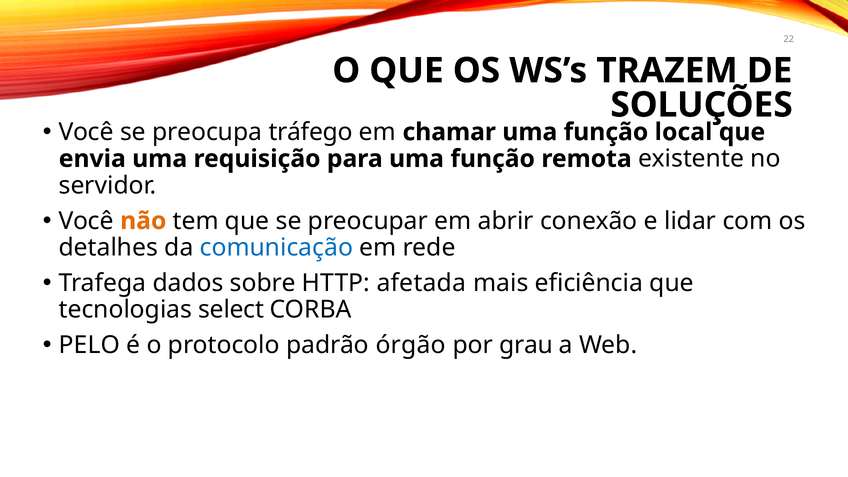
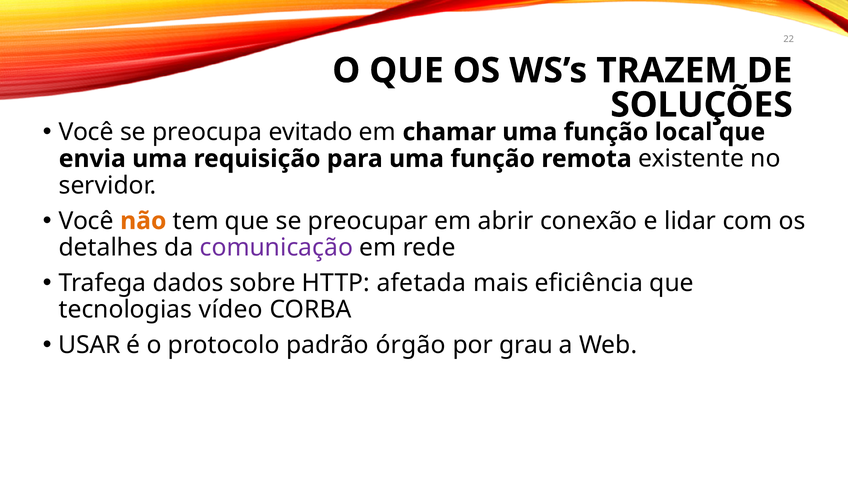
tráfego: tráfego -> evitado
comunicação colour: blue -> purple
select: select -> vídeo
PELO: PELO -> USAR
